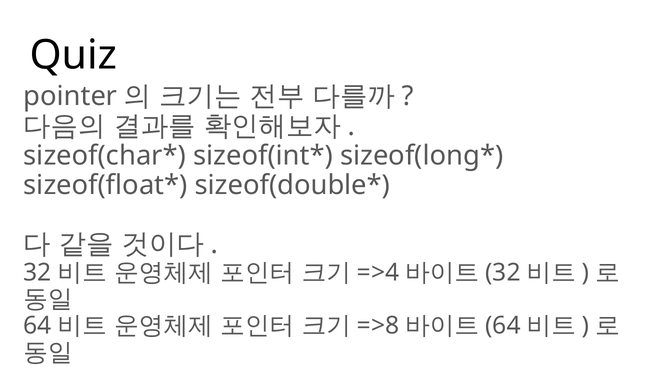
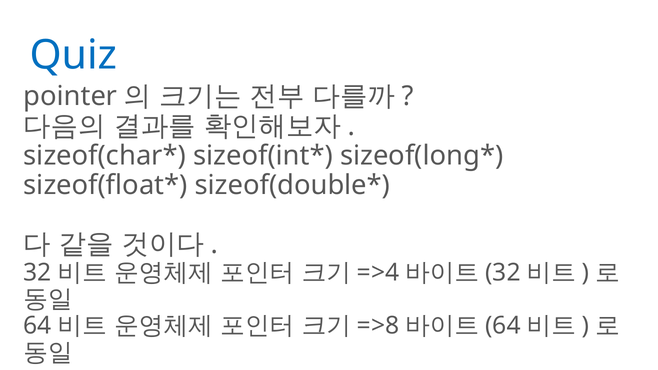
Quiz colour: black -> blue
